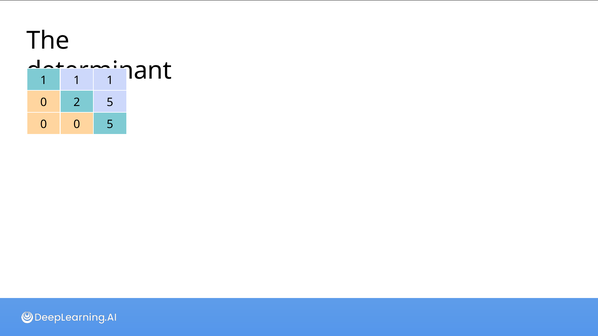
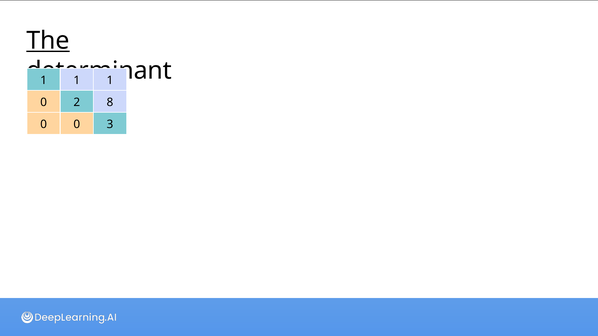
The underline: none -> present
2 5: 5 -> 8
0 5: 5 -> 3
